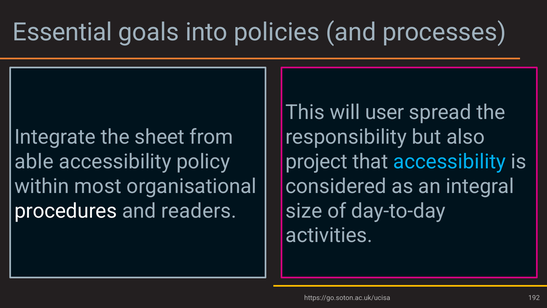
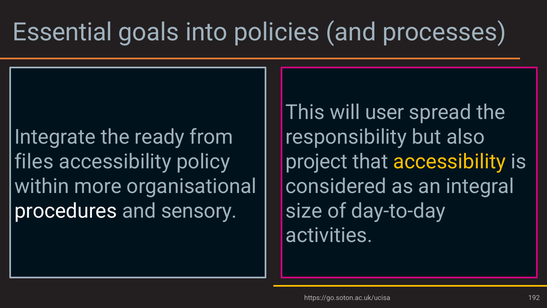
sheet: sheet -> ready
able: able -> files
accessibility at (450, 161) colour: light blue -> yellow
most: most -> more
readers: readers -> sensory
